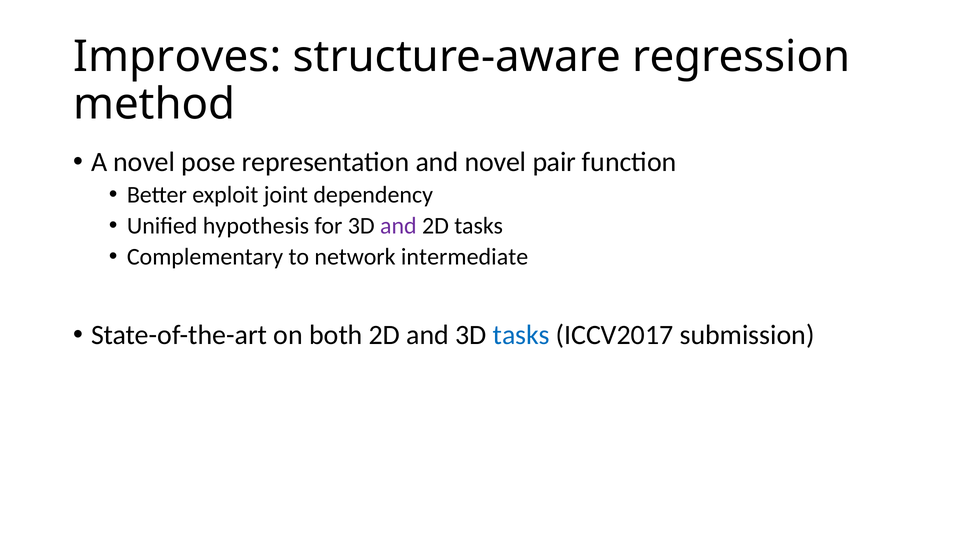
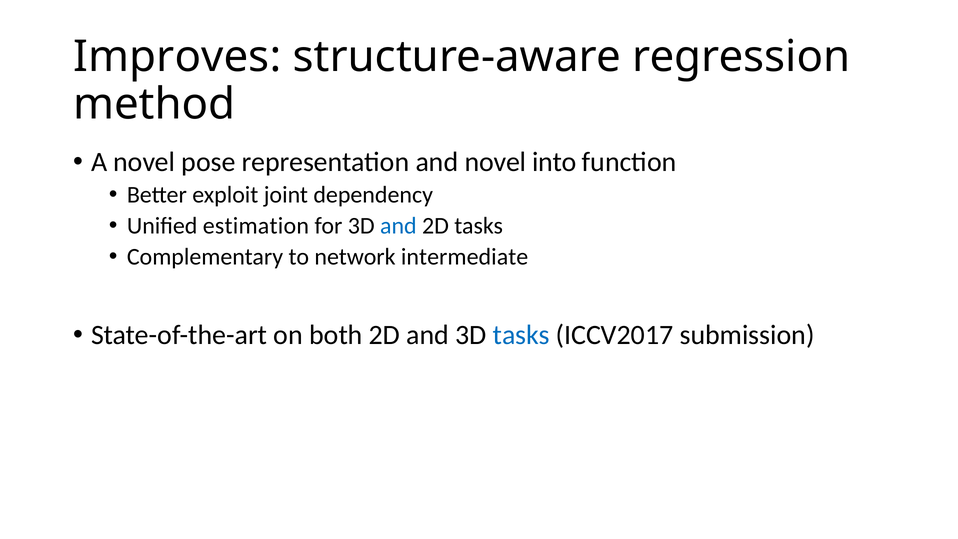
pair: pair -> into
hypothesis: hypothesis -> estimation
and at (398, 226) colour: purple -> blue
